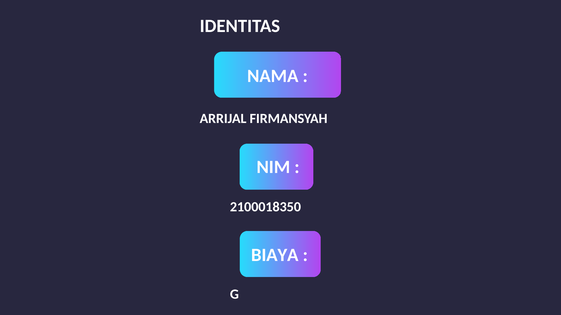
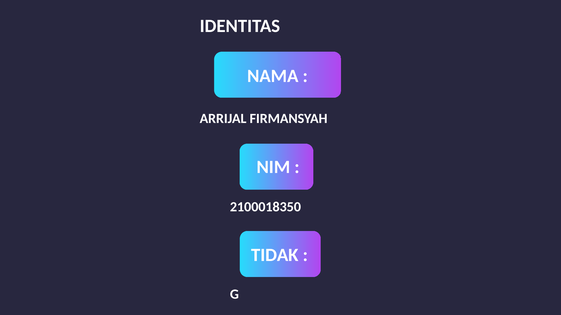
BIAYA: BIAYA -> TIDAK
